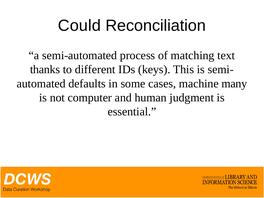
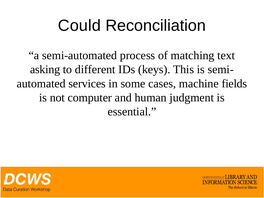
thanks: thanks -> asking
defaults: defaults -> services
many: many -> fields
